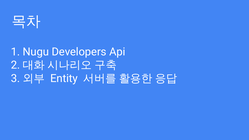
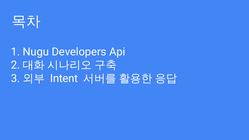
Entity: Entity -> Intent
